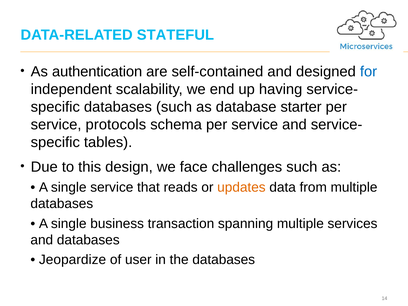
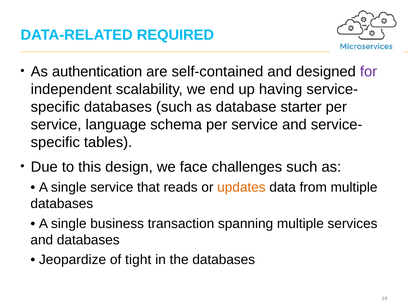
STATEFUL: STATEFUL -> REQUIRED
for colour: blue -> purple
protocols: protocols -> language
user: user -> tight
